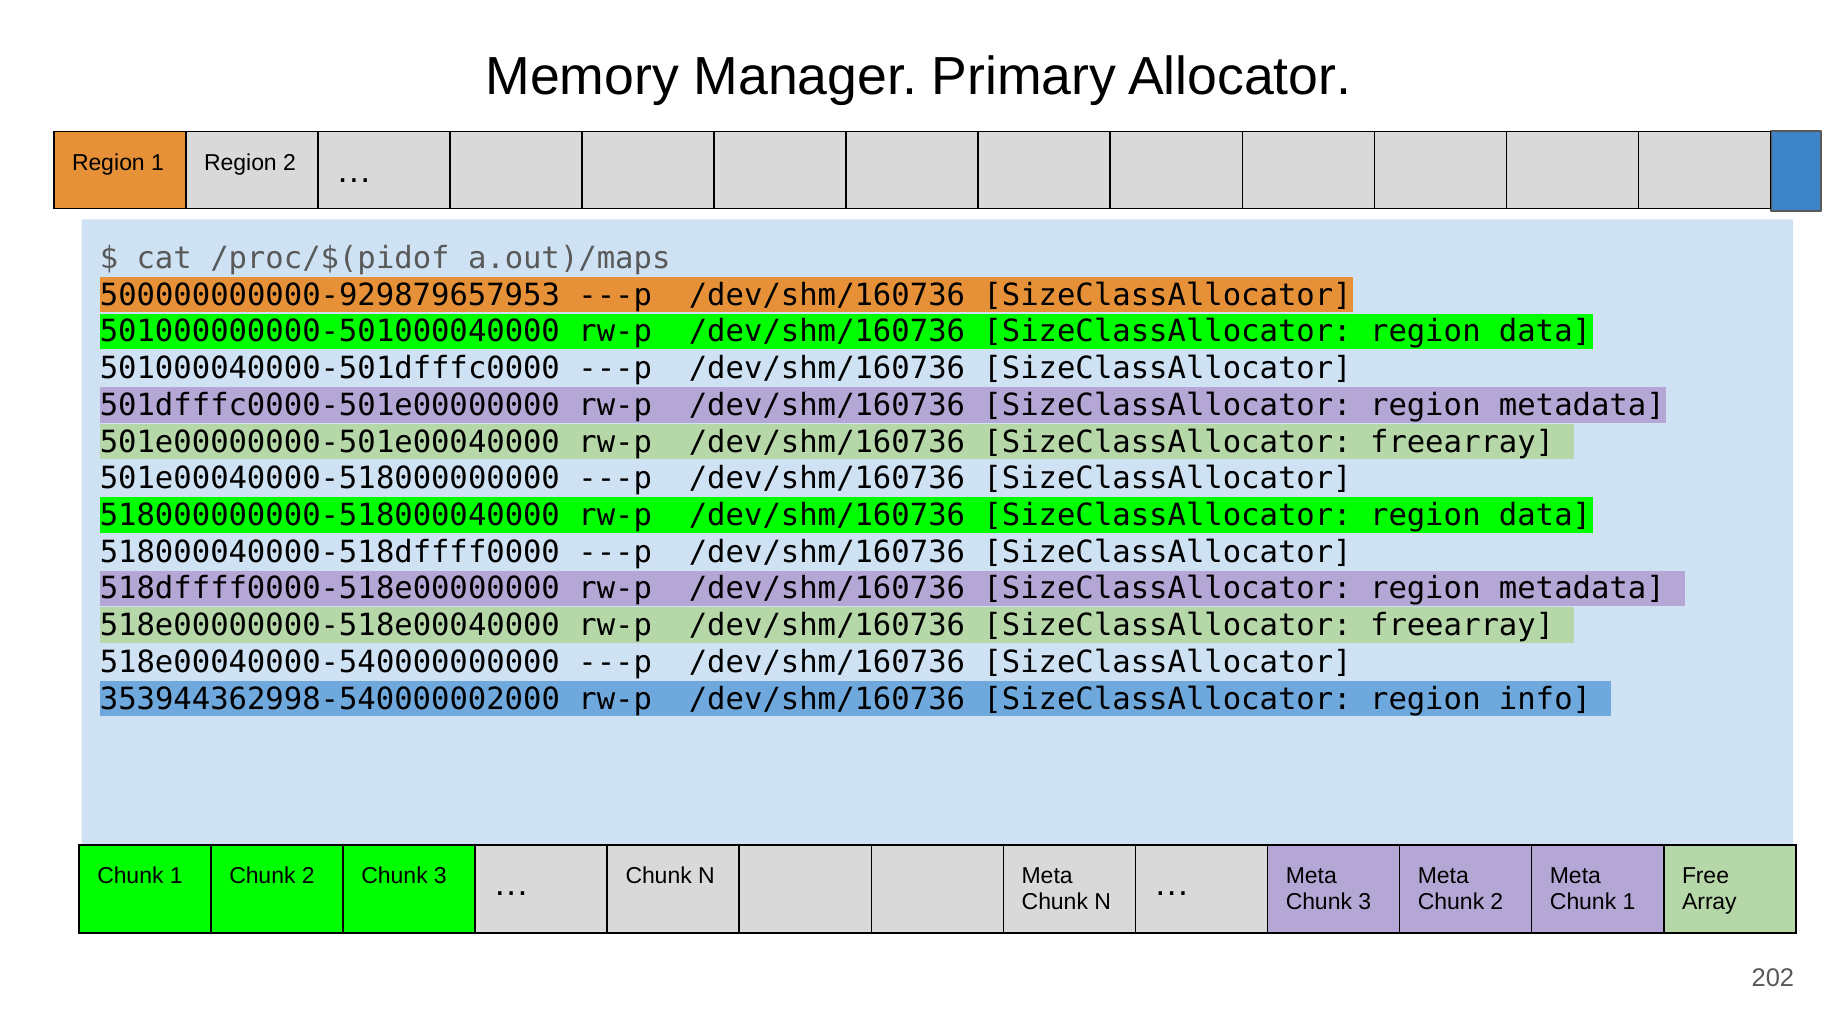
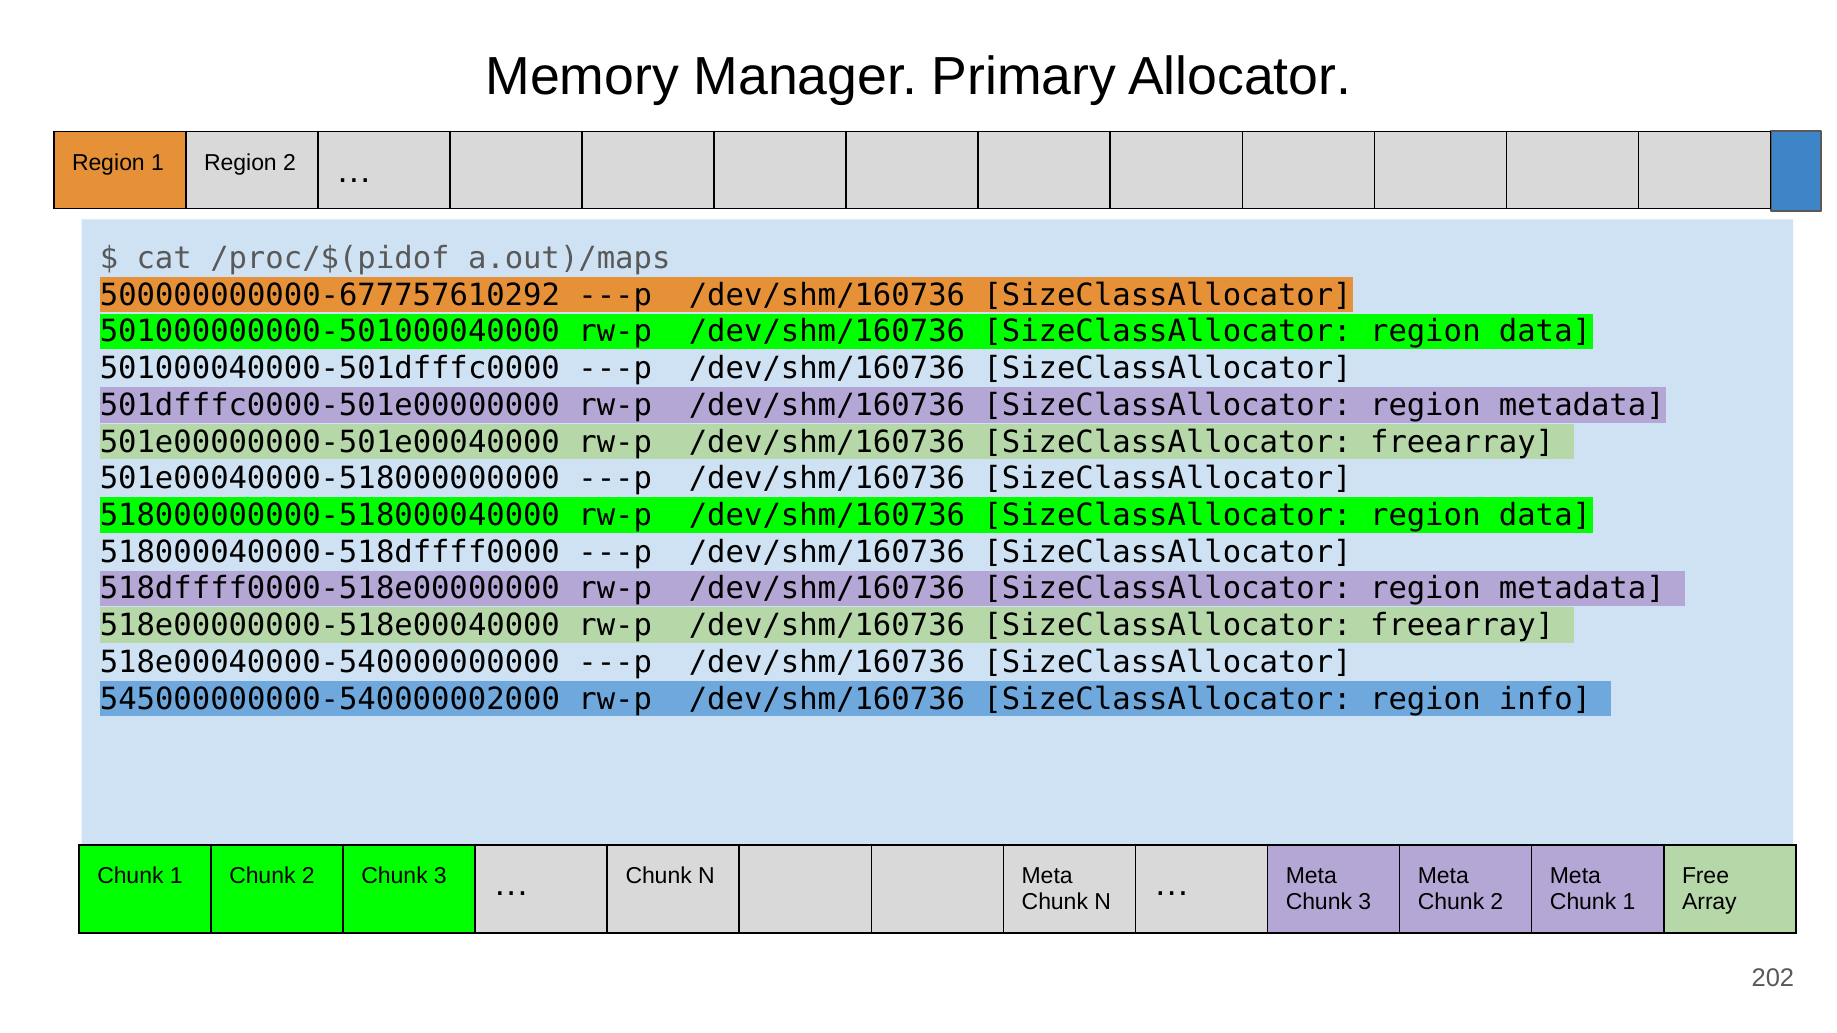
500000000000-929879657953: 500000000000-929879657953 -> 500000000000-677757610292
353944362998-540000002000: 353944362998-540000002000 -> 545000000000-540000002000
